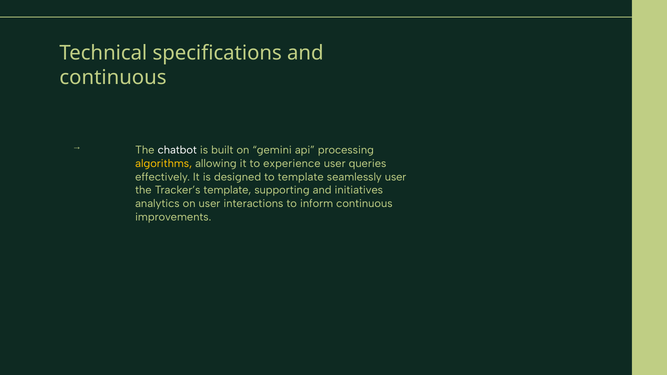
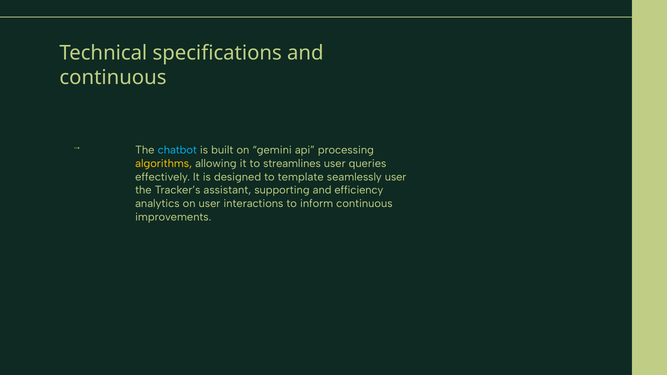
chatbot colour: white -> light blue
experience: experience -> streamlines
Tracker’s template: template -> assistant
initiatives: initiatives -> efficiency
